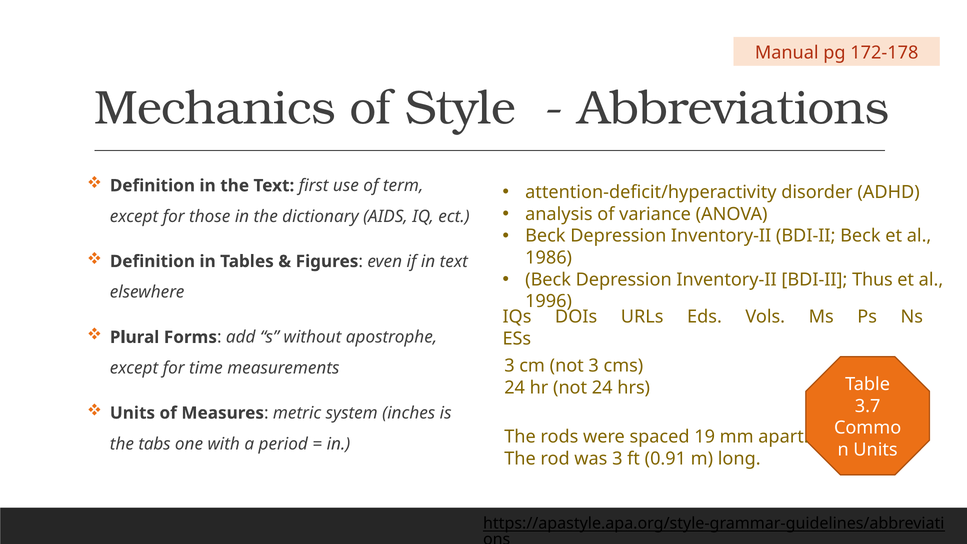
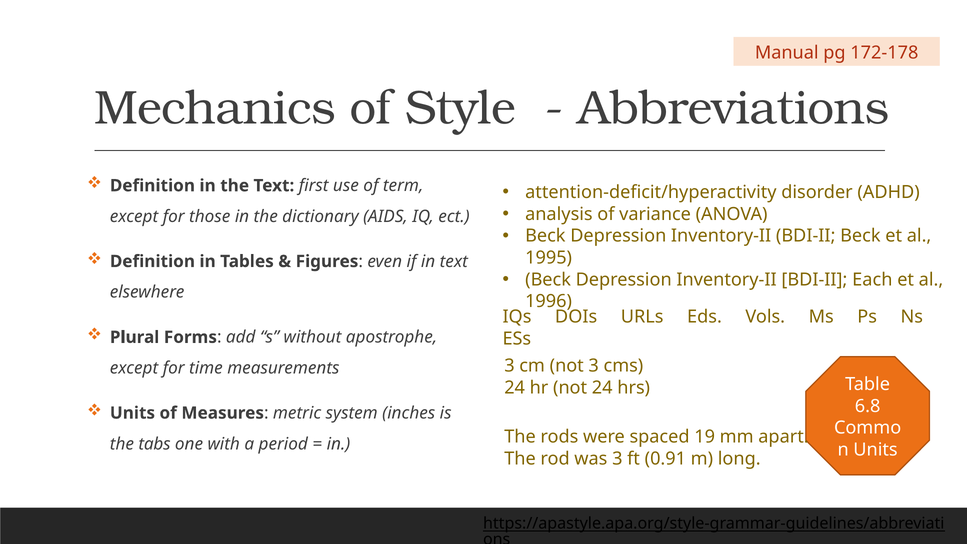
1986: 1986 -> 1995
Thus: Thus -> Each
3.7: 3.7 -> 6.8
